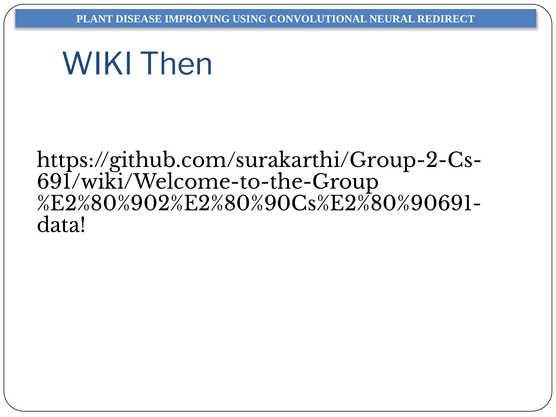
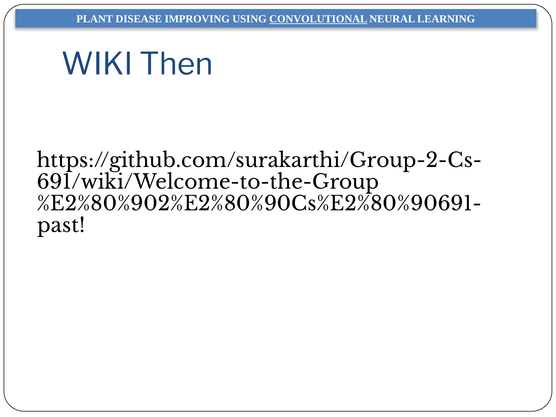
CONVOLUTIONAL underline: none -> present
REDIRECT: REDIRECT -> LEARNING
data: data -> past
